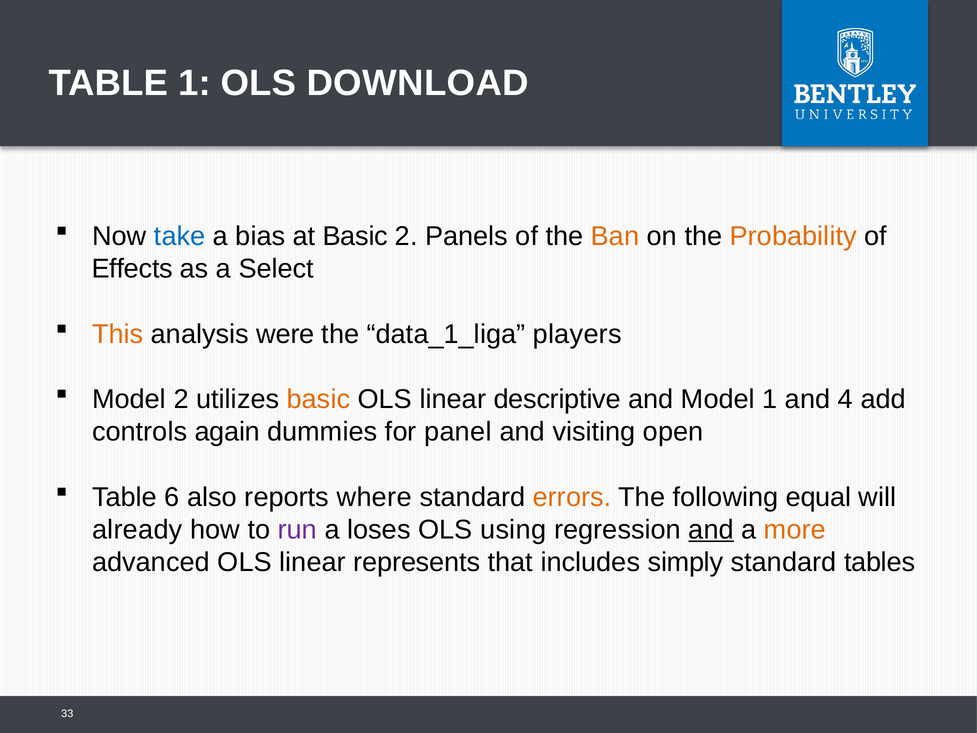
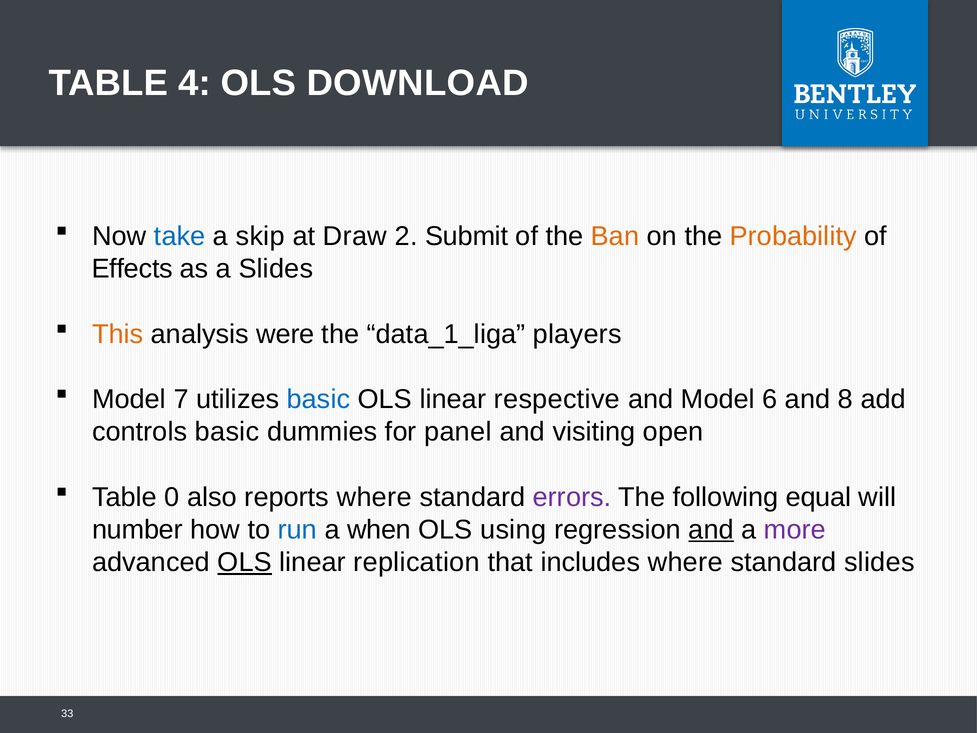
TABLE 1: 1 -> 4
bias: bias -> skip
at Basic: Basic -> Draw
Panels: Panels -> Submit
a Select: Select -> Slides
Model 2: 2 -> 7
basic at (318, 399) colour: orange -> blue
descriptive: descriptive -> respective
Model 1: 1 -> 6
4: 4 -> 8
controls again: again -> basic
6: 6 -> 0
errors colour: orange -> purple
already: already -> number
run colour: purple -> blue
loses: loses -> when
more colour: orange -> purple
OLS at (245, 562) underline: none -> present
represents: represents -> replication
includes simply: simply -> where
standard tables: tables -> slides
